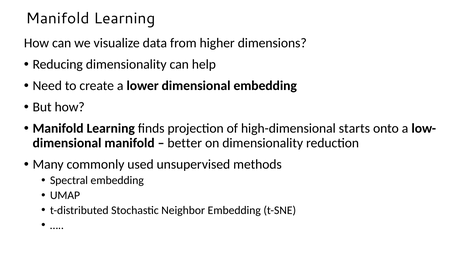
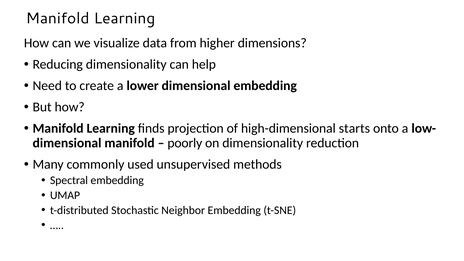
better: better -> poorly
